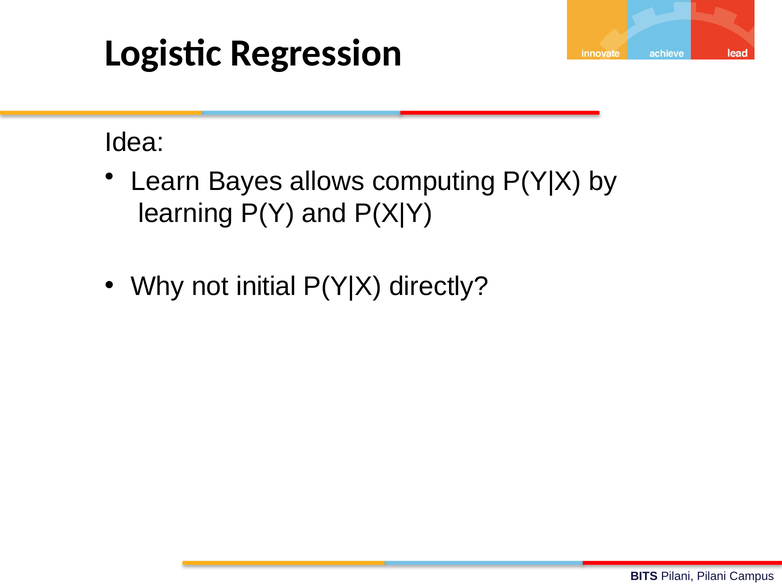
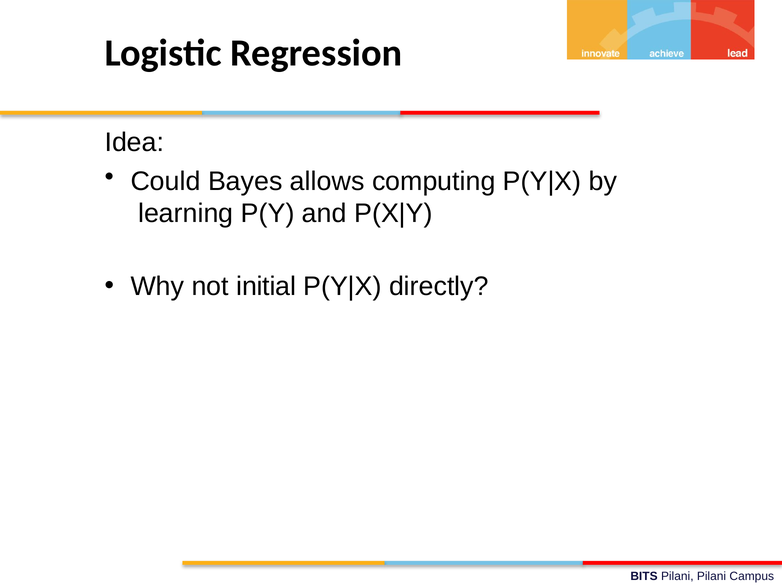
Learn: Learn -> Could
